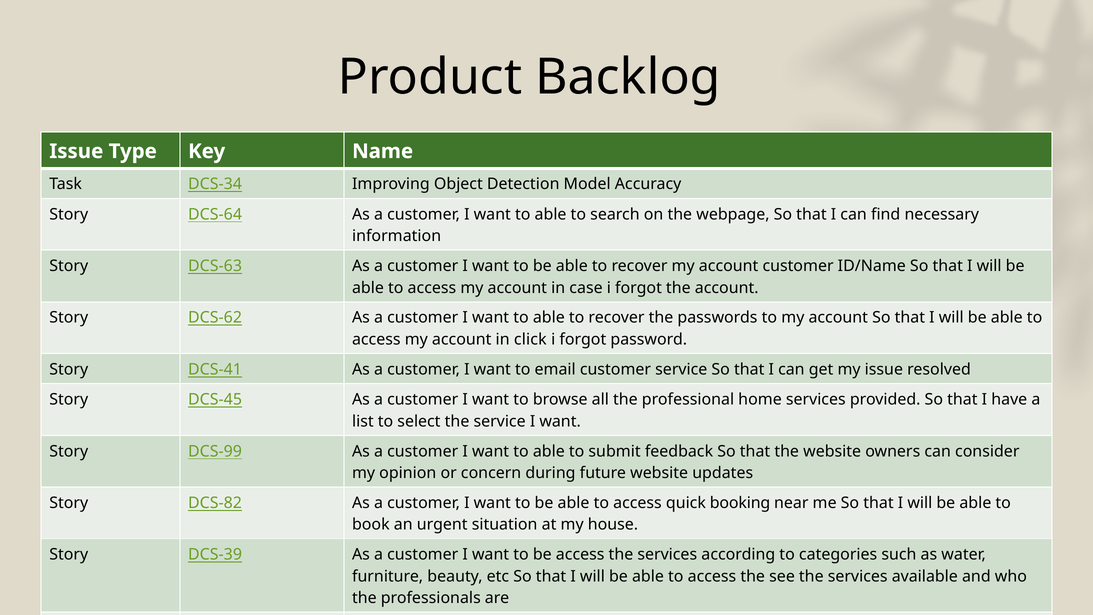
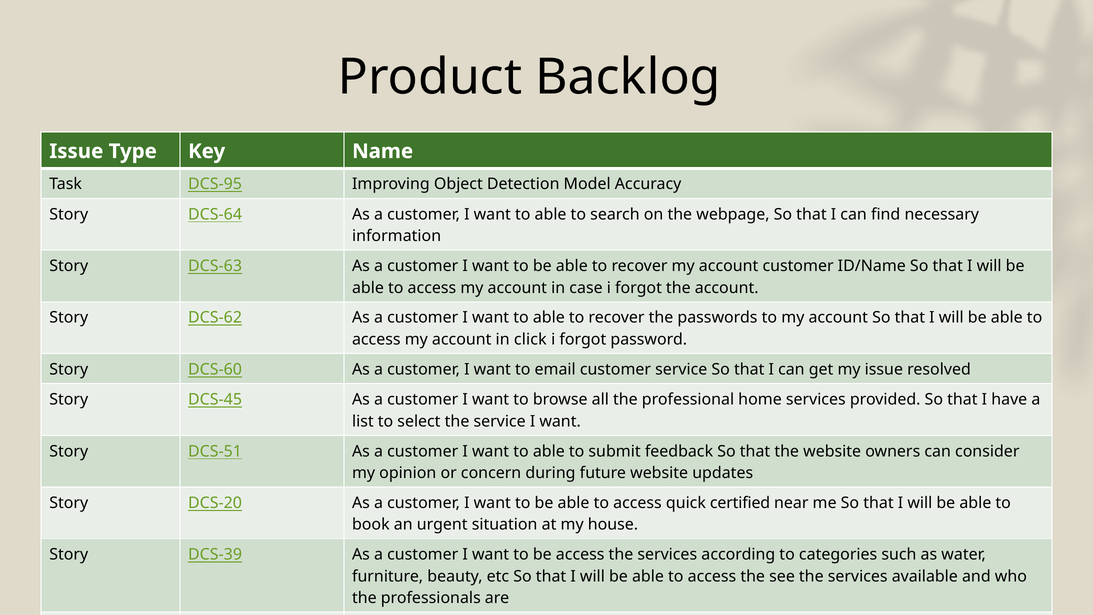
DCS-34: DCS-34 -> DCS-95
DCS-41: DCS-41 -> DCS-60
DCS-99: DCS-99 -> DCS-51
DCS-82: DCS-82 -> DCS-20
booking: booking -> certified
